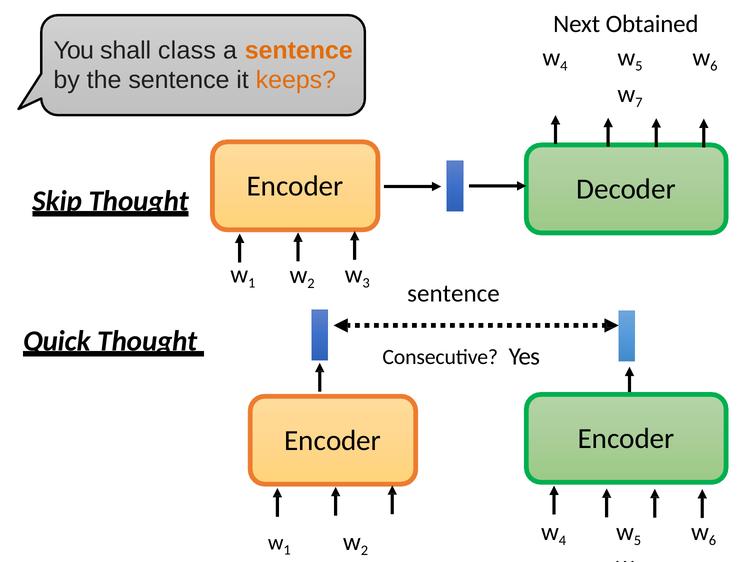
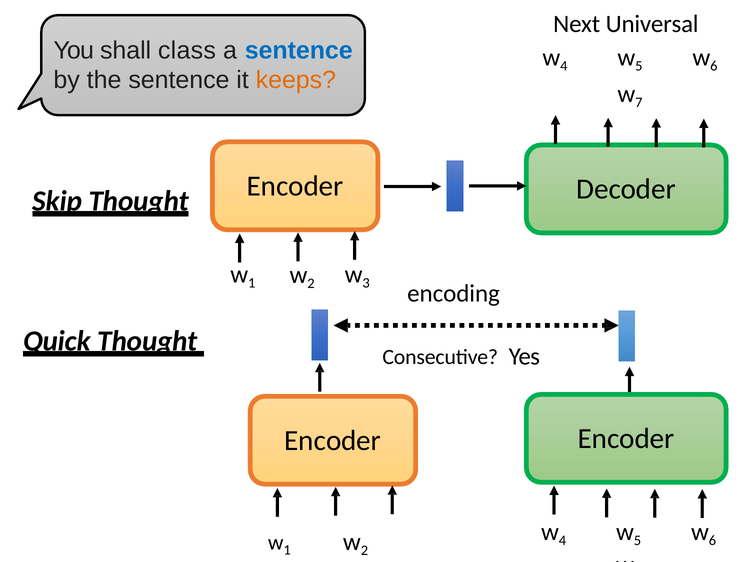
Obtained: Obtained -> Universal
sentence at (299, 51) colour: orange -> blue
sentence at (453, 294): sentence -> encoding
